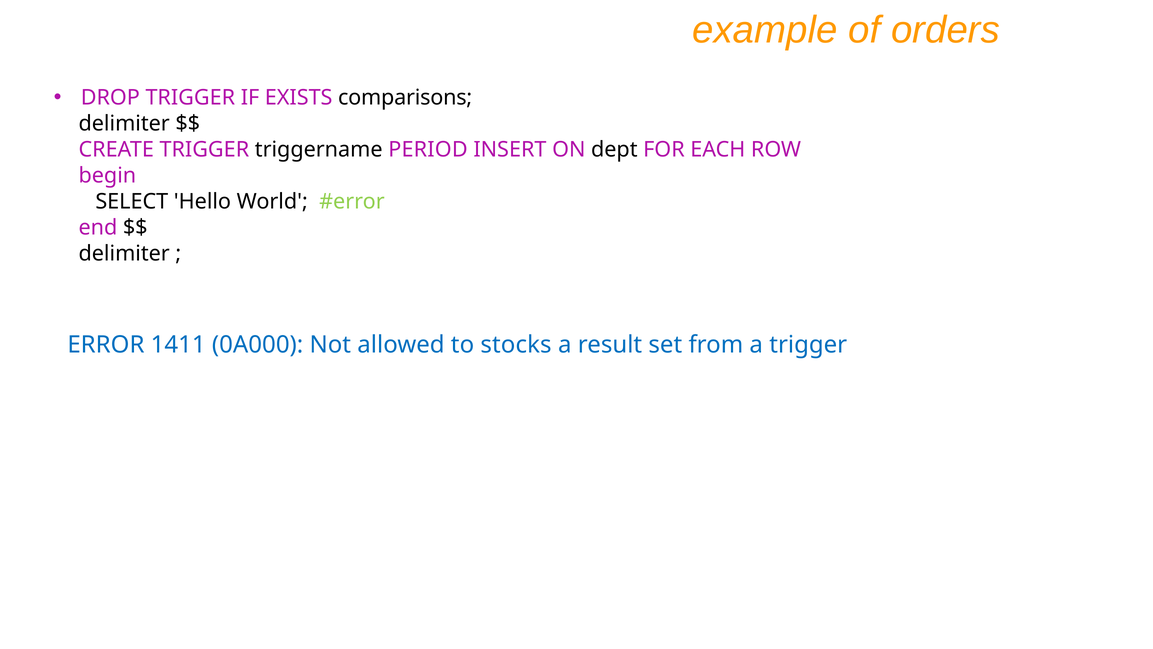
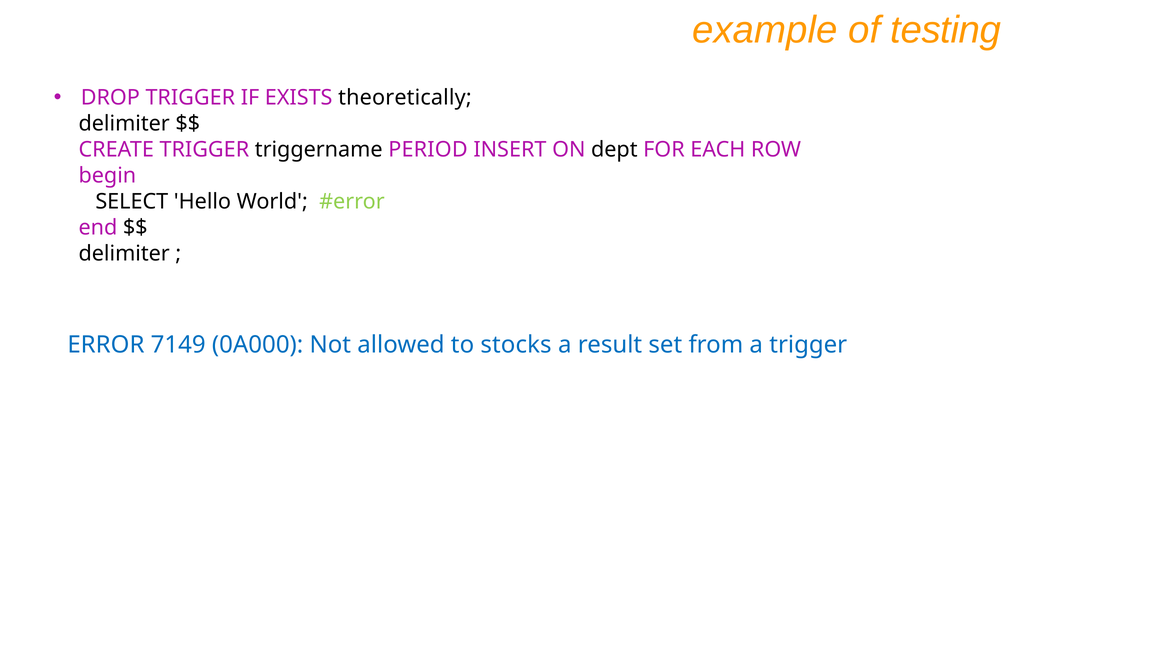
orders: orders -> testing
comparisons: comparisons -> theoretically
1411: 1411 -> 7149
